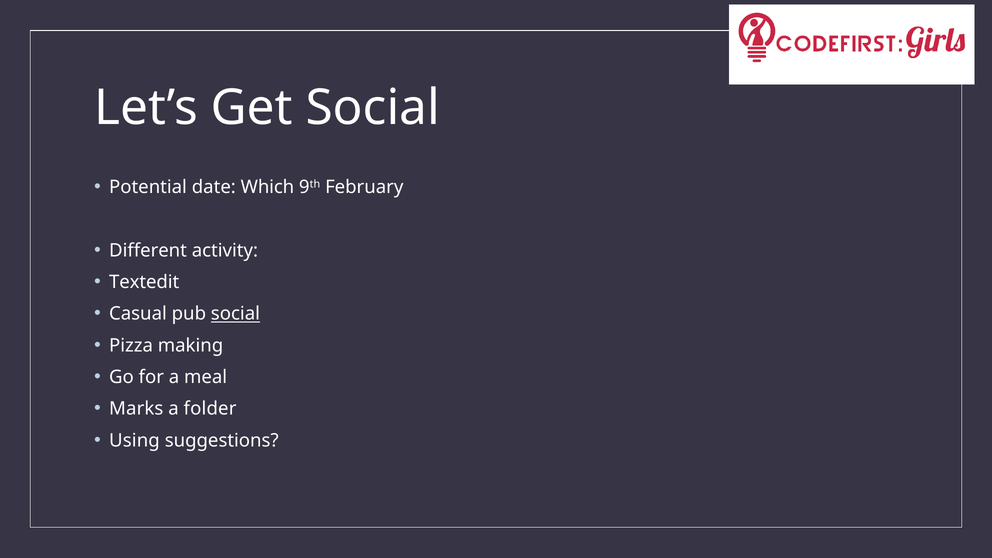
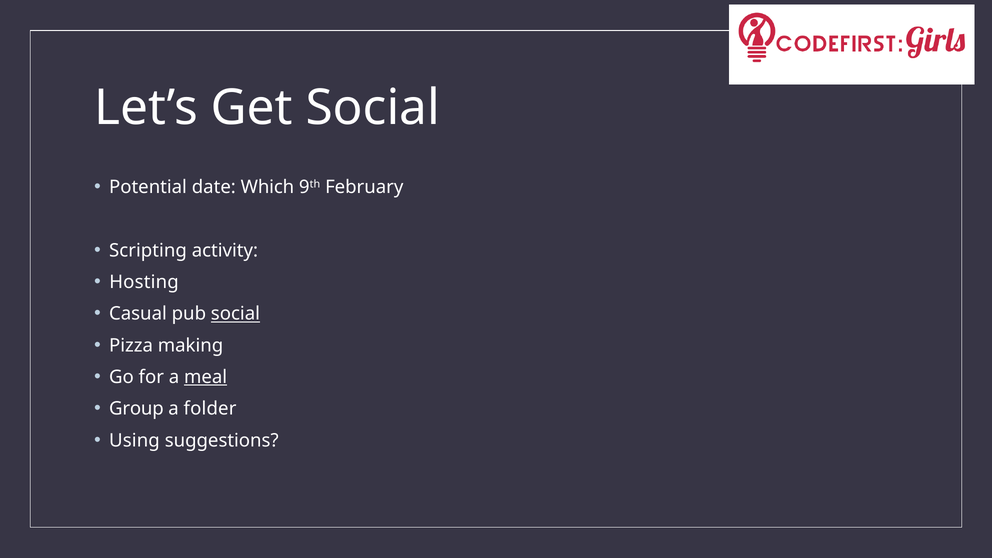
Different: Different -> Scripting
Textedit: Textedit -> Hosting
meal underline: none -> present
Marks: Marks -> Group
